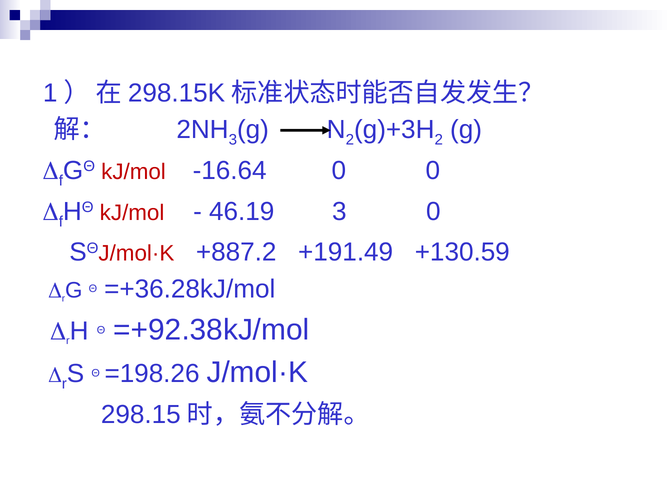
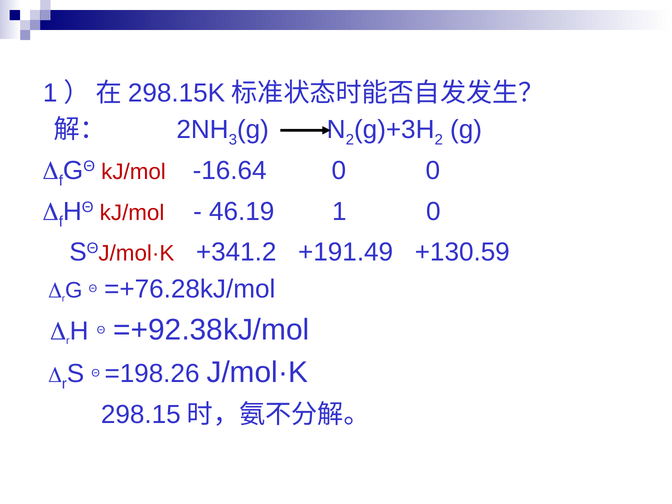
46.19 3: 3 -> 1
+887.2: +887.2 -> +341.2
=+36.28kJ/mol: =+36.28kJ/mol -> =+76.28kJ/mol
